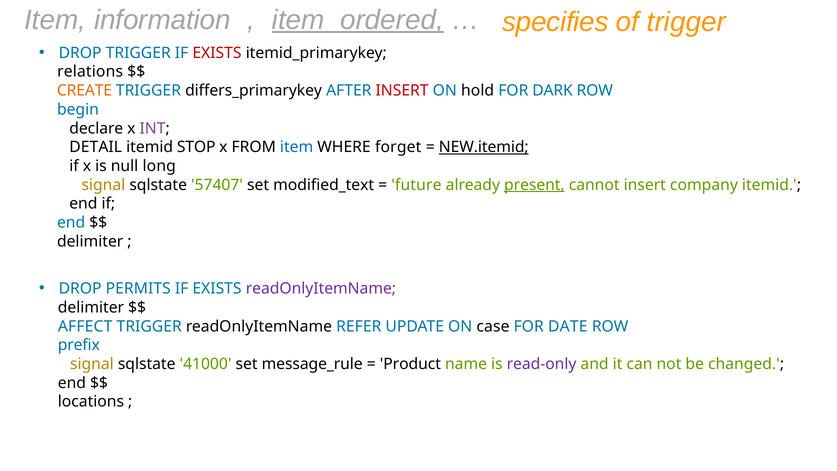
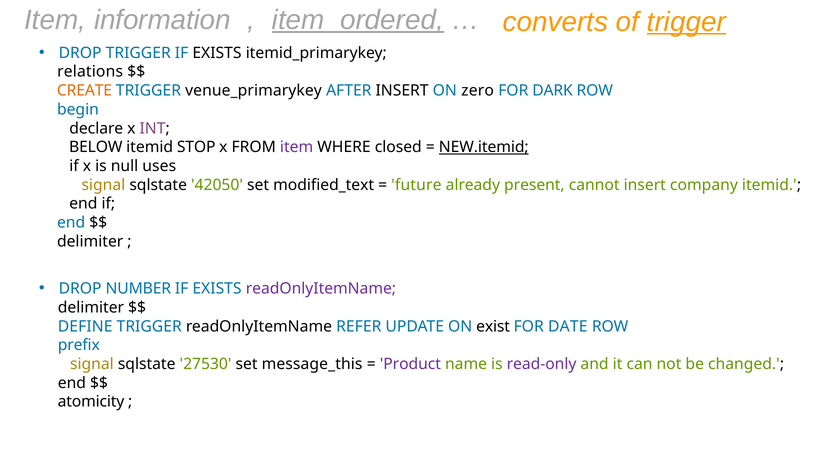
specifies: specifies -> converts
trigger at (686, 22) underline: none -> present
EXISTS at (217, 53) colour: red -> black
differs_primarykey: differs_primarykey -> venue_primarykey
INSERT at (402, 91) colour: red -> black
hold: hold -> zero
DETAIL: DETAIL -> BELOW
item at (297, 147) colour: blue -> purple
forget: forget -> closed
long: long -> uses
57407: 57407 -> 42050
present underline: present -> none
PERMITS: PERMITS -> NUMBER
AFFECT: AFFECT -> DEFINE
case: case -> exist
41000: 41000 -> 27530
message_rule: message_rule -> message_this
Product colour: black -> purple
locations: locations -> atomicity
